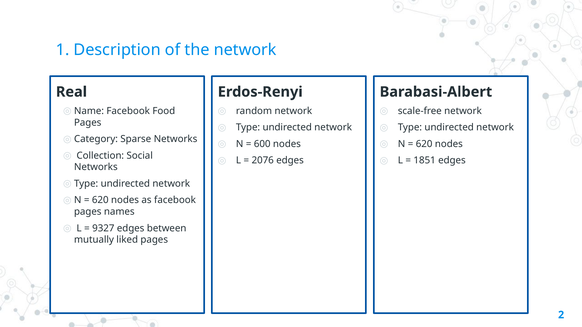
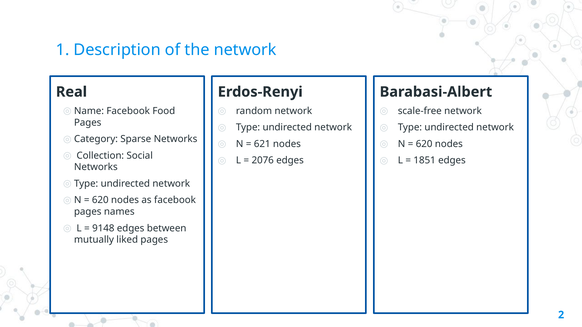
600: 600 -> 621
9327: 9327 -> 9148
